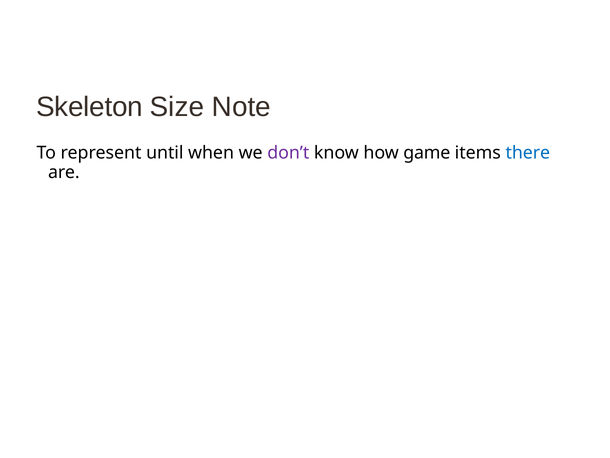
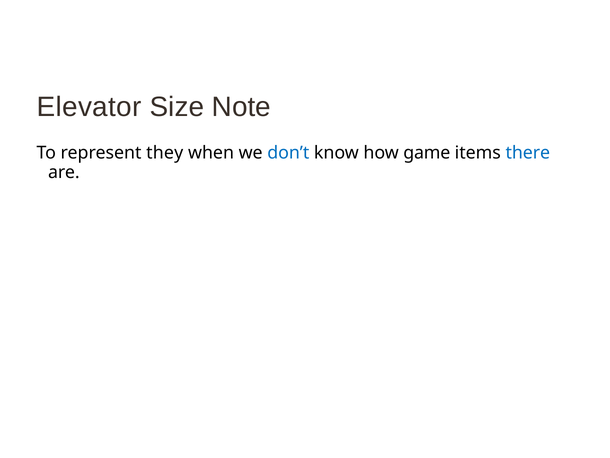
Skeleton: Skeleton -> Elevator
until: until -> they
don’t colour: purple -> blue
